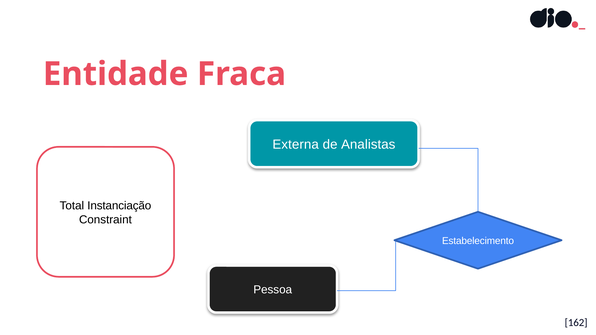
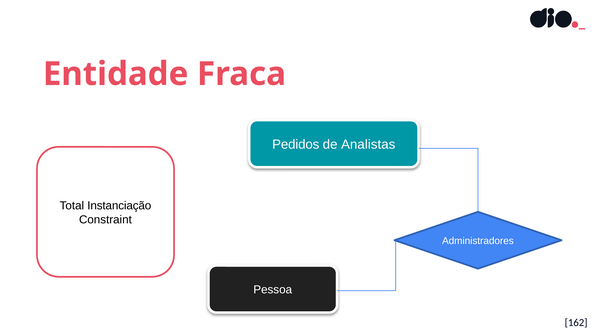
Externa: Externa -> Pedidos
Estabelecimento: Estabelecimento -> Administradores
